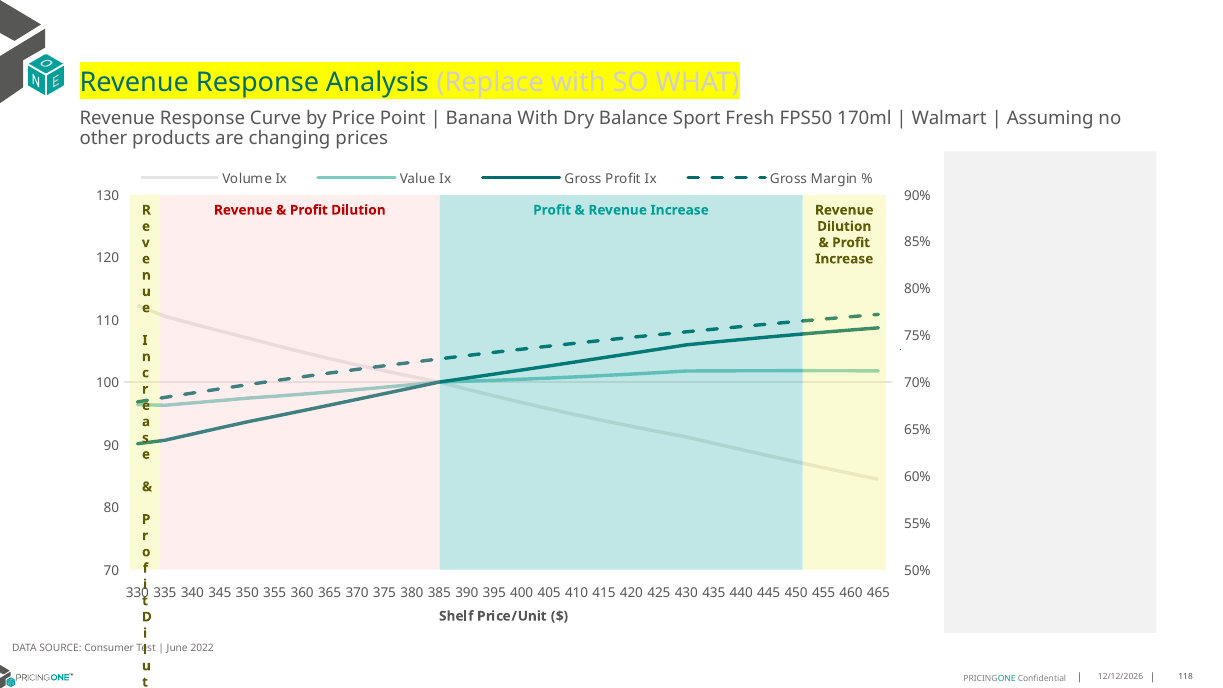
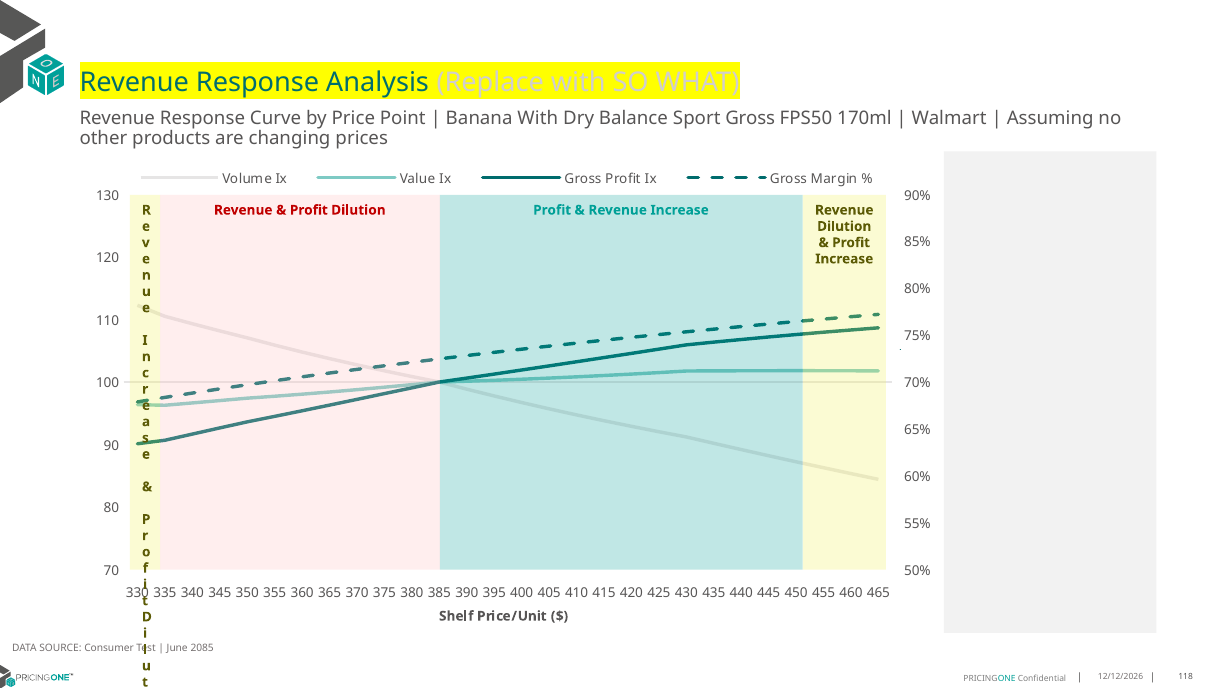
Sport Fresh: Fresh -> Gross
2022: 2022 -> 2085
